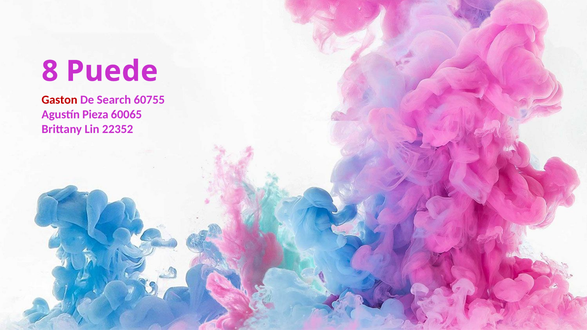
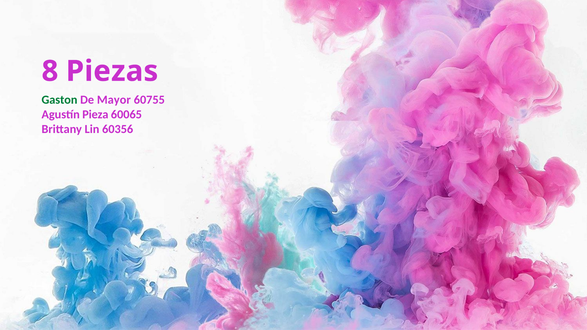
Puede: Puede -> Piezas
Gaston colour: red -> green
Search: Search -> Mayor
22352: 22352 -> 60356
